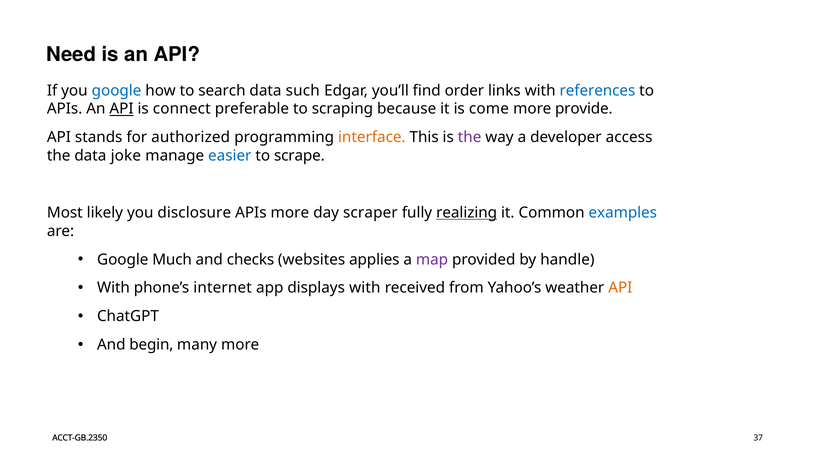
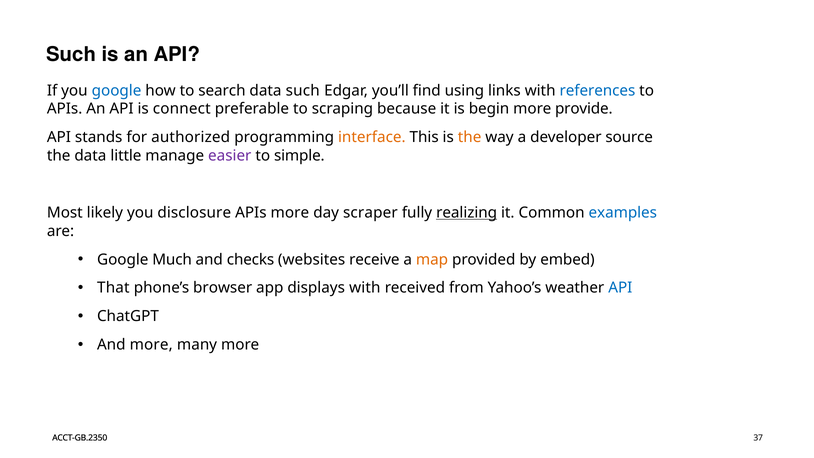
Need at (71, 54): Need -> Such
order: order -> using
API at (122, 109) underline: present -> none
come: come -> begin
the at (470, 137) colour: purple -> orange
access: access -> source
joke: joke -> little
easier colour: blue -> purple
scrape: scrape -> simple
applies: applies -> receive
map colour: purple -> orange
handle: handle -> embed
With at (113, 288): With -> That
internet: internet -> browser
API at (620, 288) colour: orange -> blue
And begin: begin -> more
